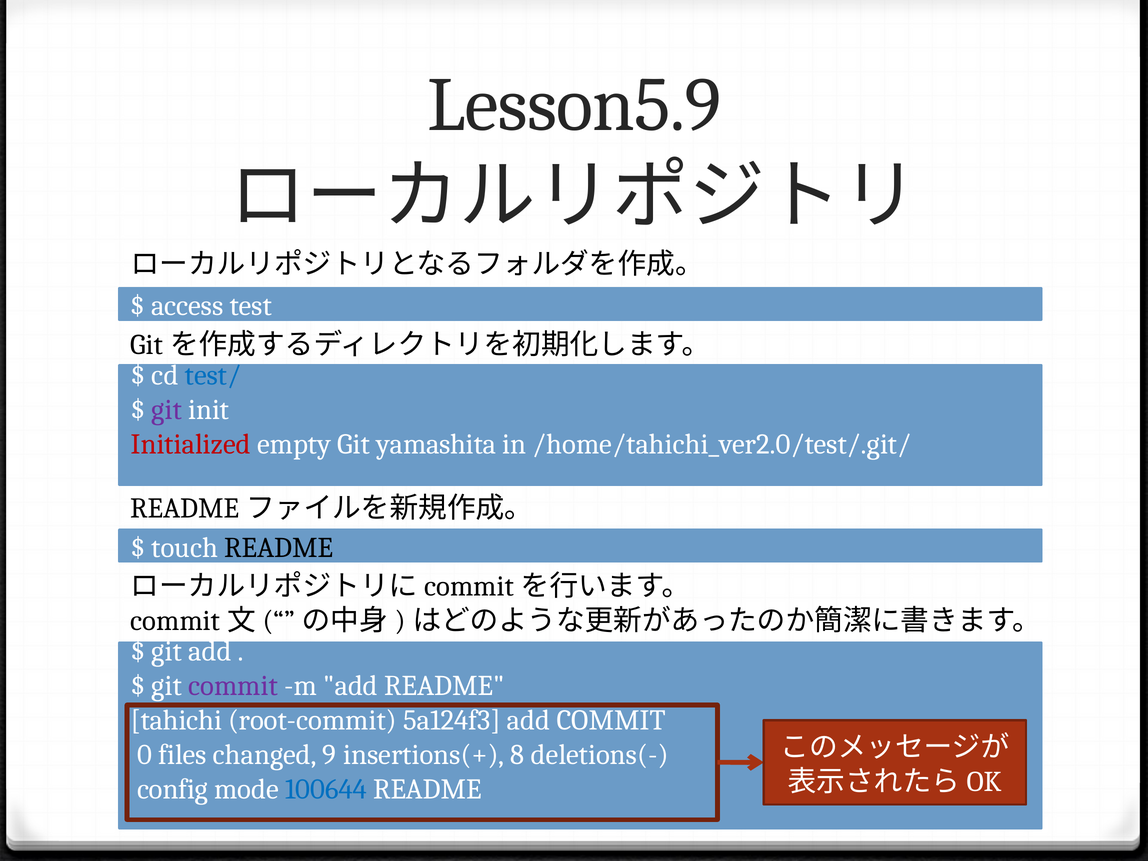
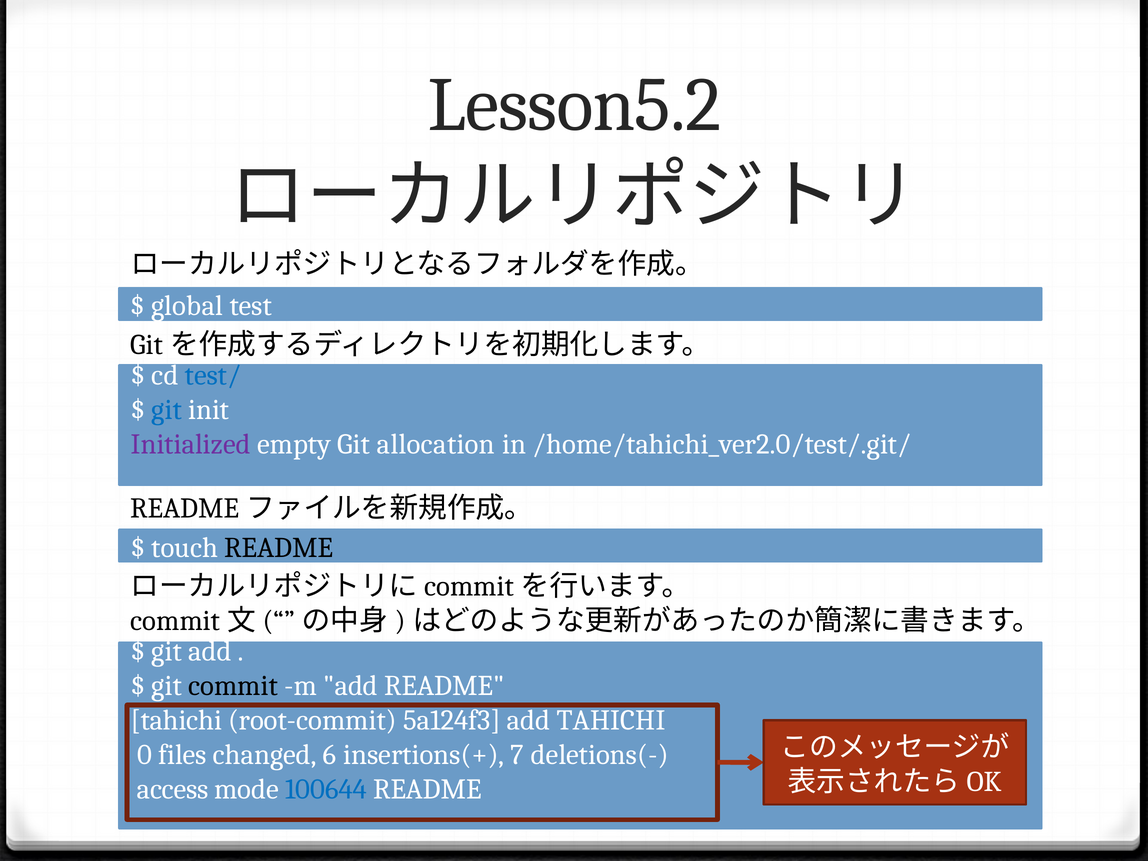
Lesson5.9: Lesson5.9 -> Lesson5.2
access: access -> global
git at (167, 410) colour: purple -> blue
Initialized colour: red -> purple
yamashita: yamashita -> allocation
commit at (233, 686) colour: purple -> black
add COMMIT: COMMIT -> TAHICHI
9: 9 -> 6
8: 8 -> 7
config: config -> access
